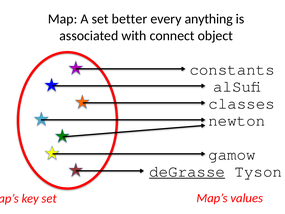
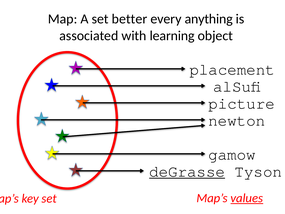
connect: connect -> learning
constants: constants -> placement
classes: classes -> picture
values underline: none -> present
